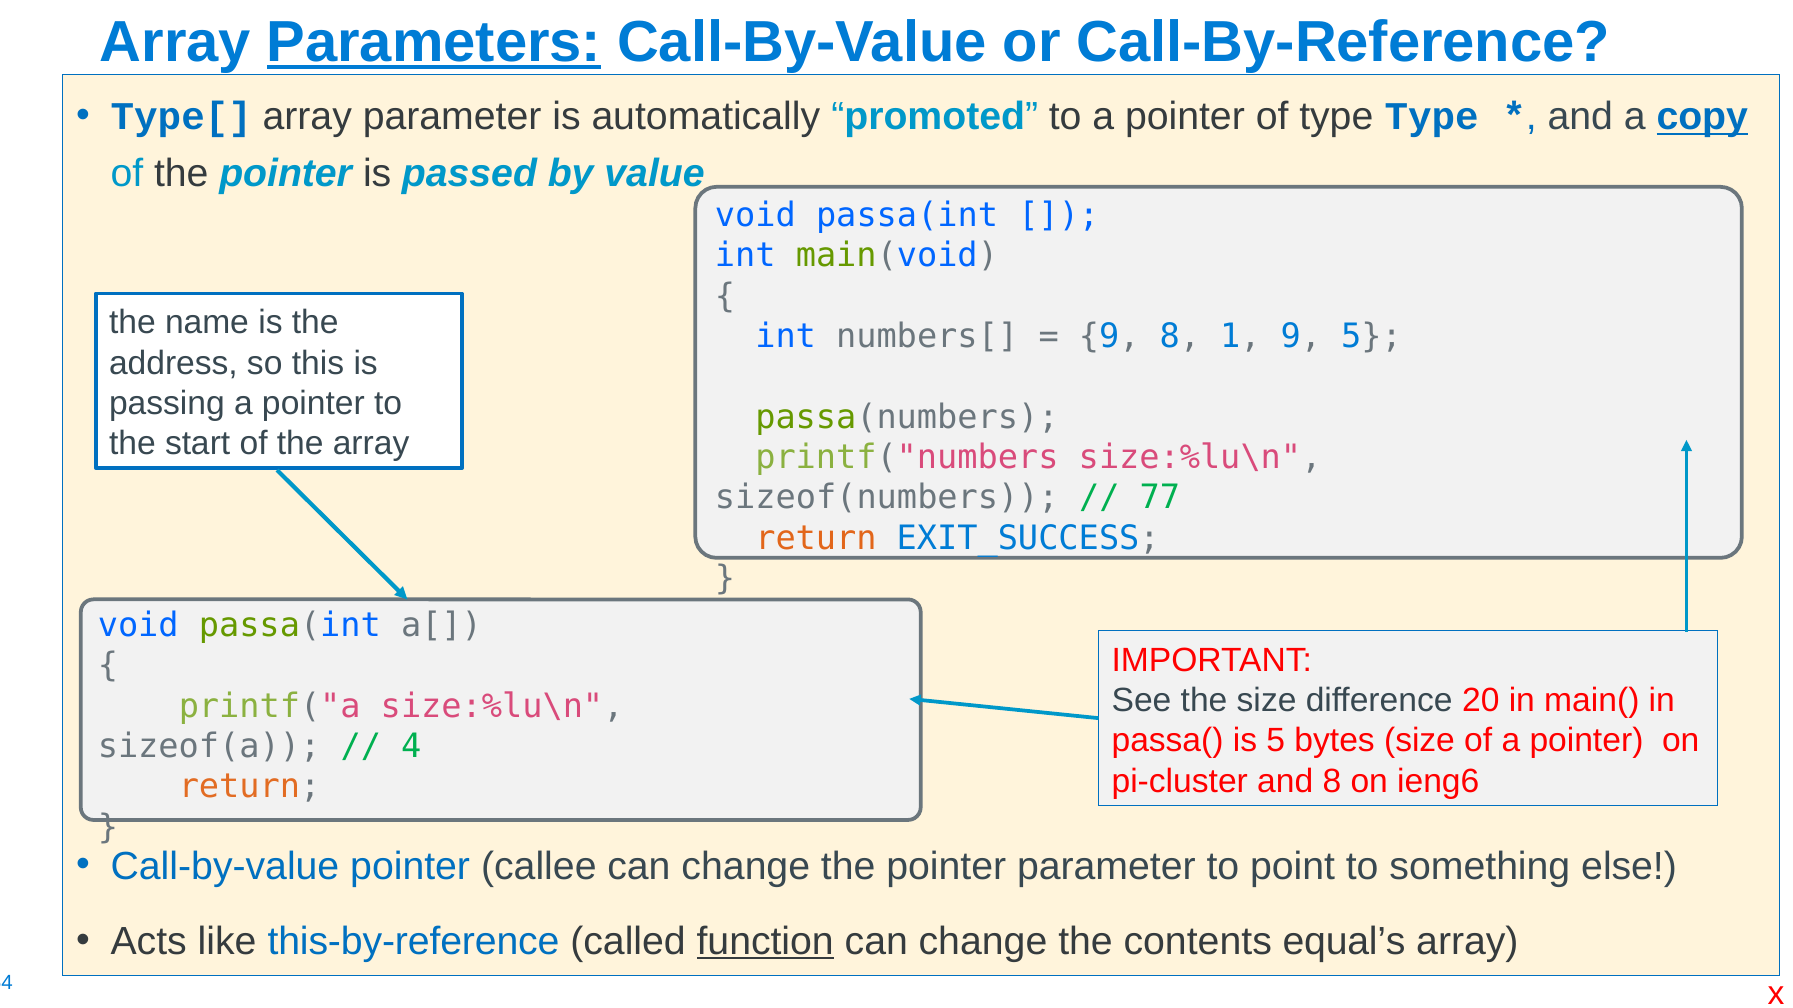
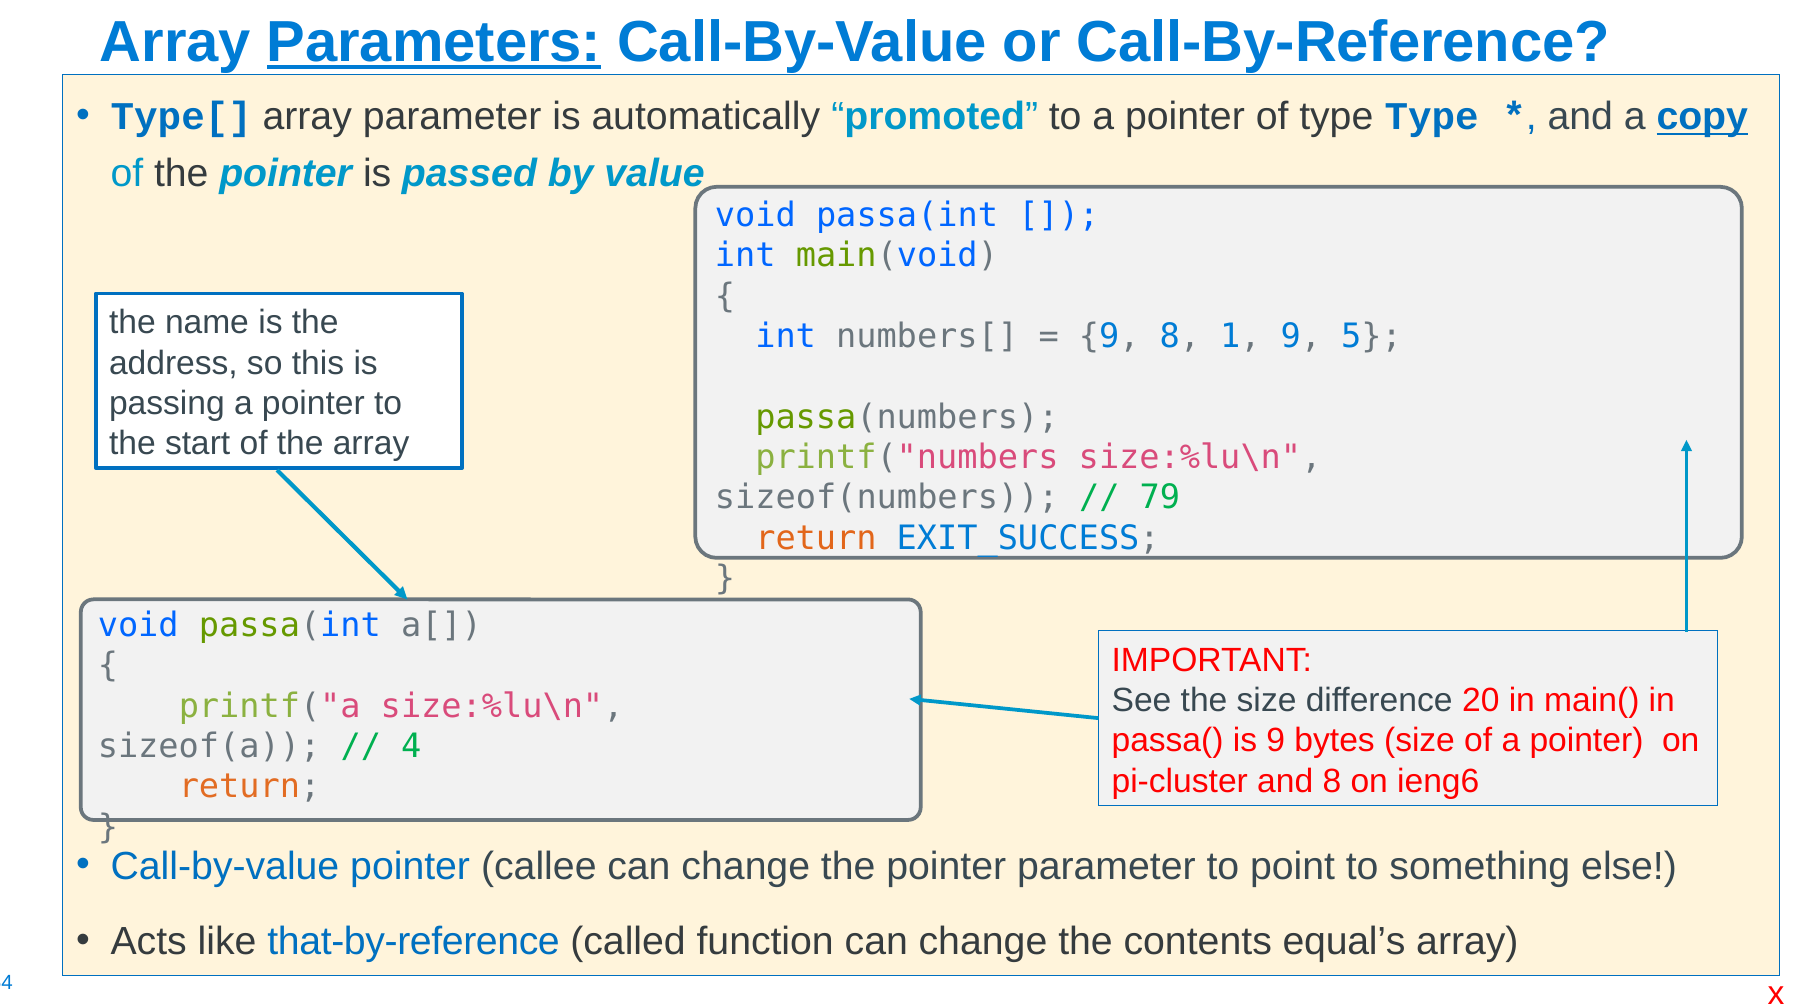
77: 77 -> 79
is 5: 5 -> 9
this-by-reference: this-by-reference -> that-by-reference
function underline: present -> none
